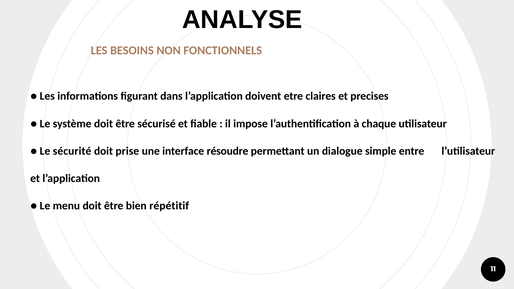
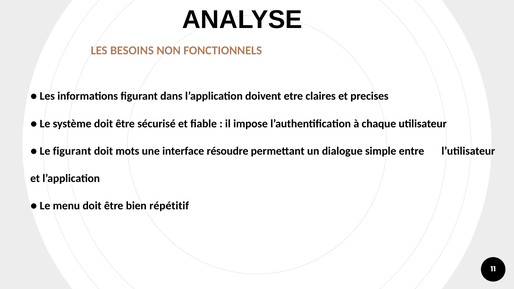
Le sécurité: sécurité -> figurant
prise: prise -> mots
